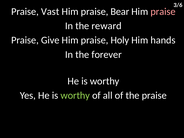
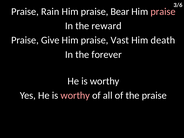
Vast: Vast -> Rain
Holy: Holy -> Vast
hands: hands -> death
worthy at (75, 95) colour: light green -> pink
